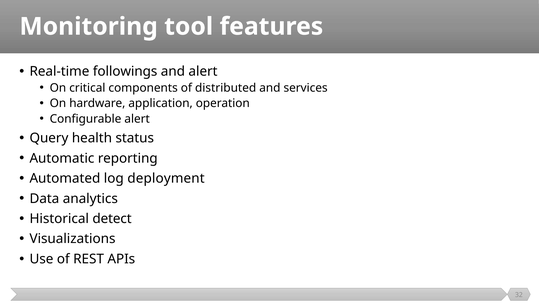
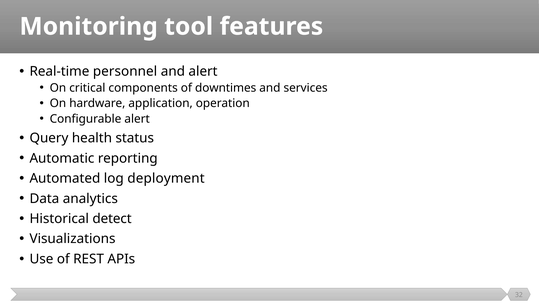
followings: followings -> personnel
distributed: distributed -> downtimes
